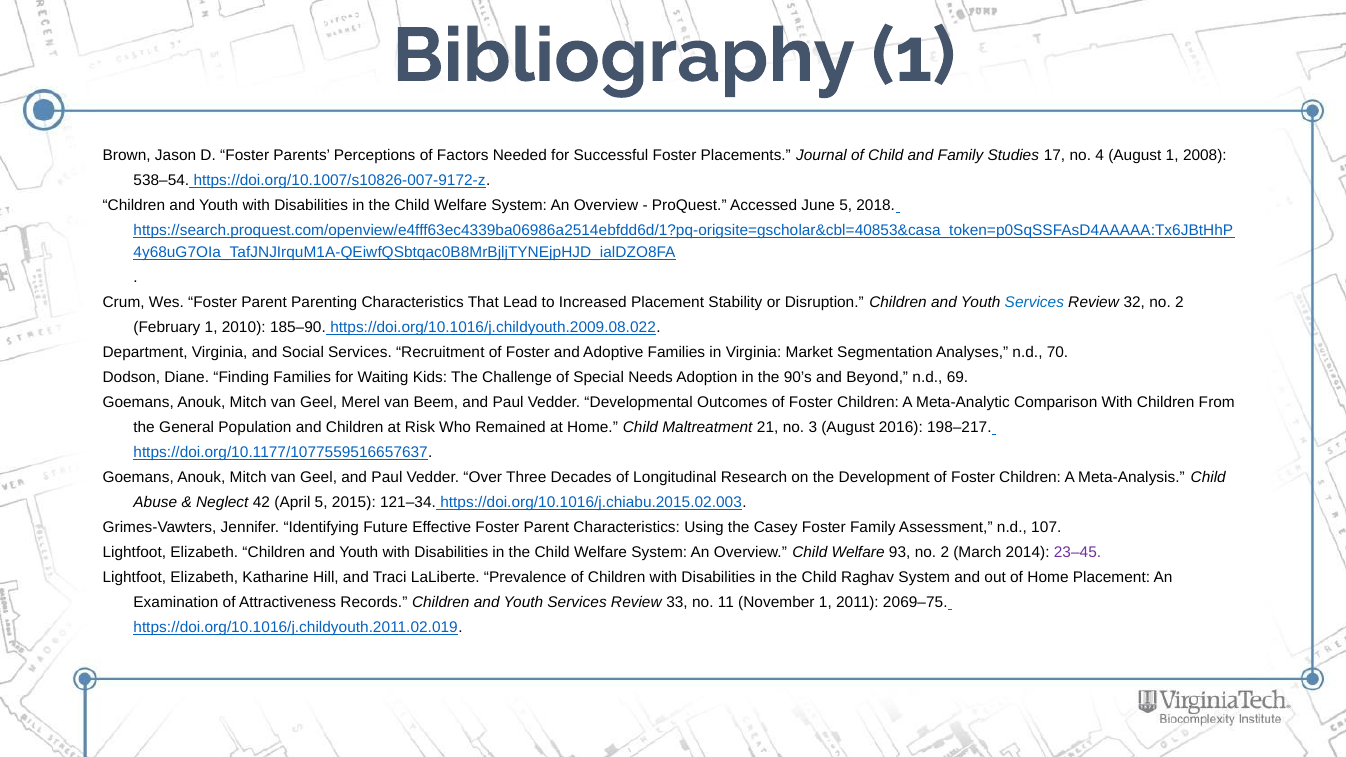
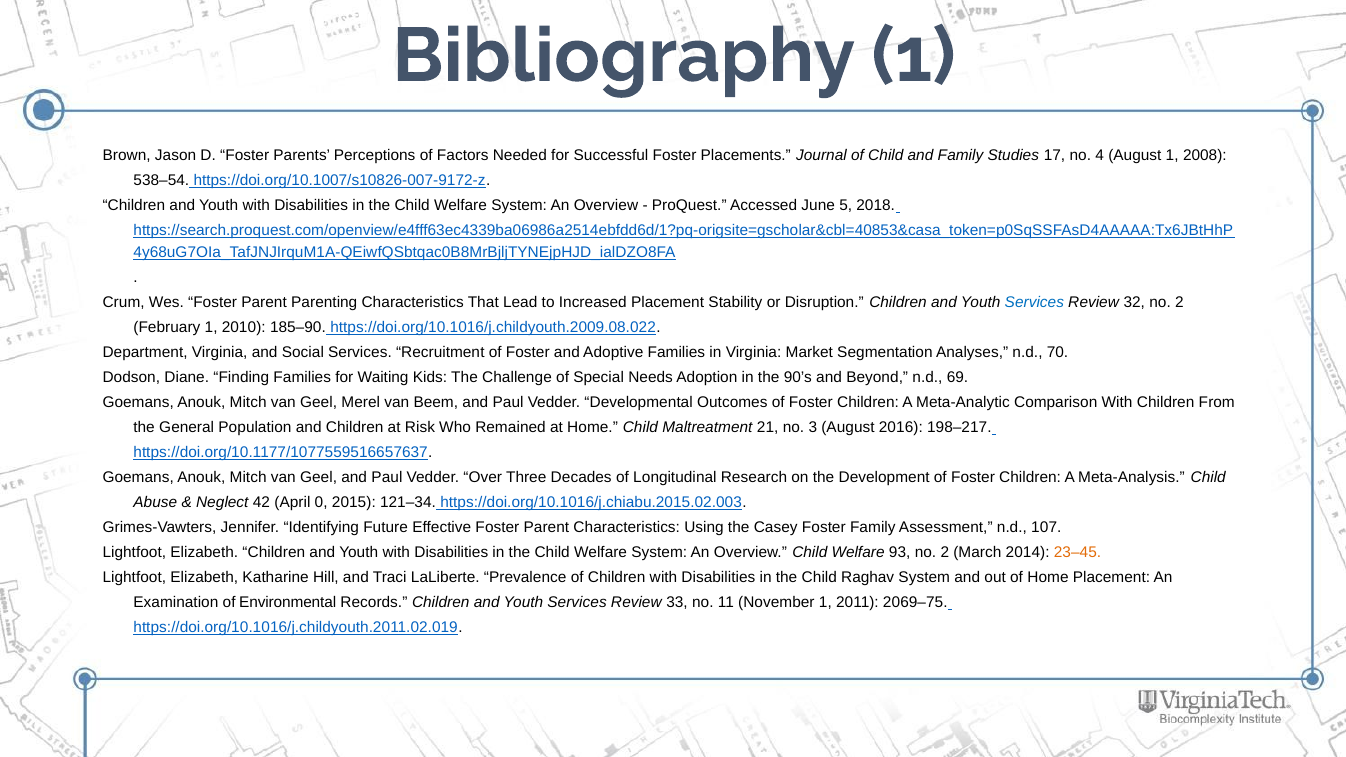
April 5: 5 -> 0
23–45 colour: purple -> orange
Attractiveness: Attractiveness -> Environmental
